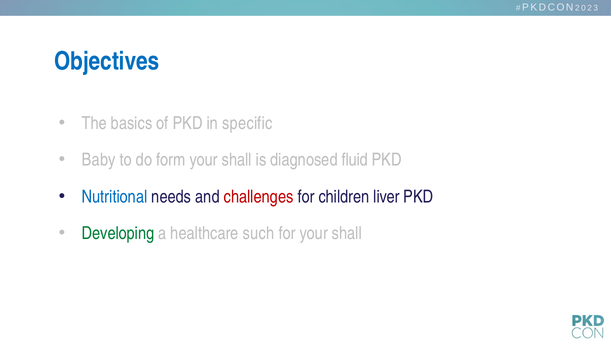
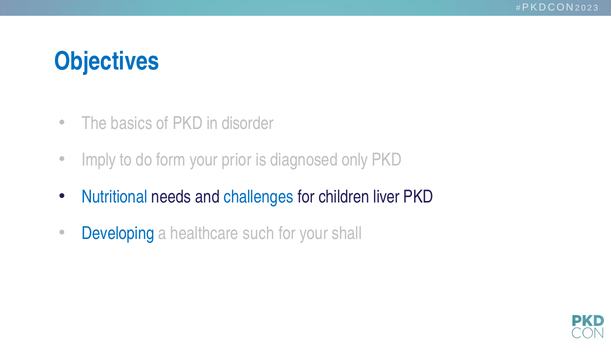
specific: specific -> disorder
Baby: Baby -> Imply
shall at (237, 160): shall -> prior
fluid: fluid -> only
challenges colour: red -> blue
Developing colour: green -> blue
